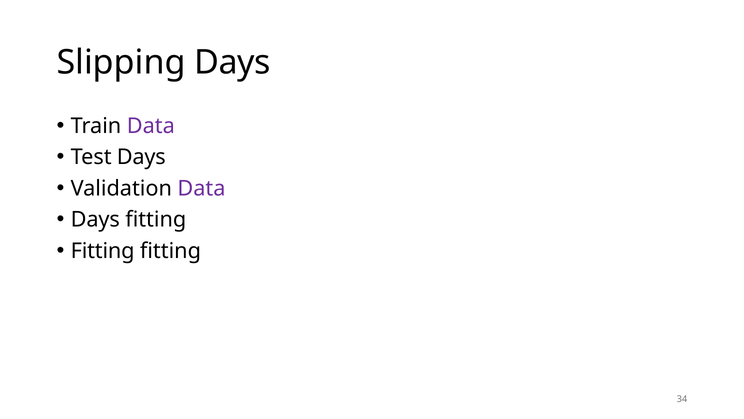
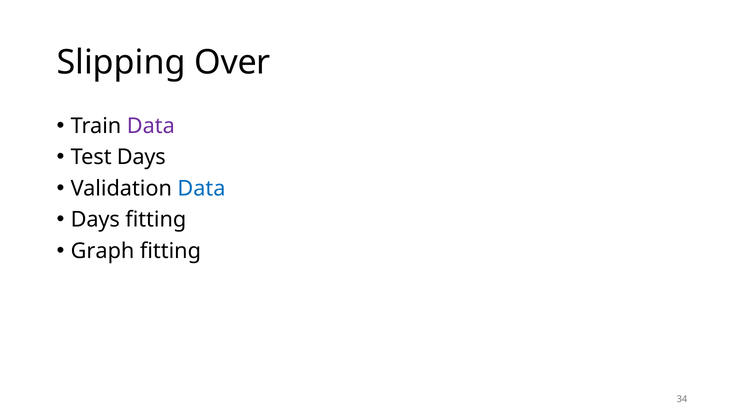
Slipping Days: Days -> Over
Data at (201, 188) colour: purple -> blue
Fitting at (103, 251): Fitting -> Graph
